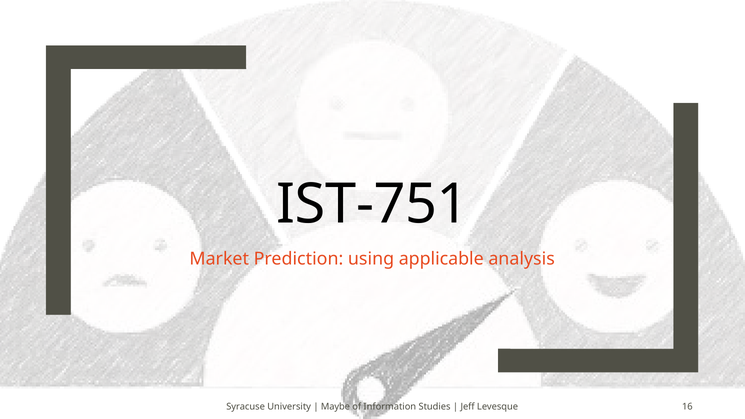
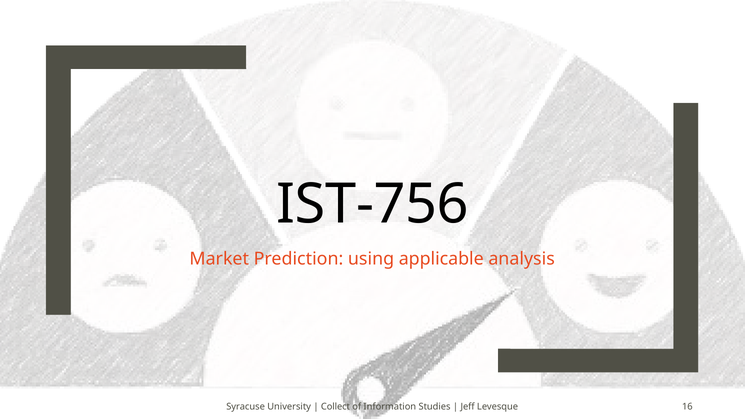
IST-751: IST-751 -> IST-756
Maybe: Maybe -> Collect
